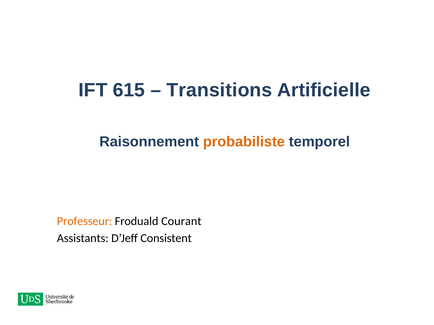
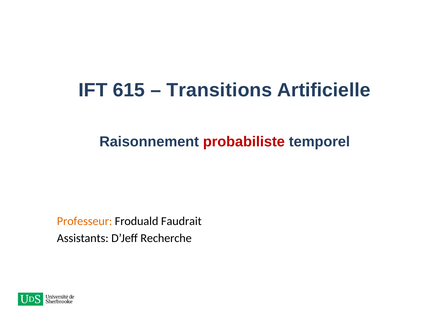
probabiliste colour: orange -> red
Courant: Courant -> Faudrait
Consistent: Consistent -> Recherche
